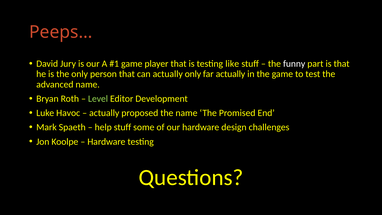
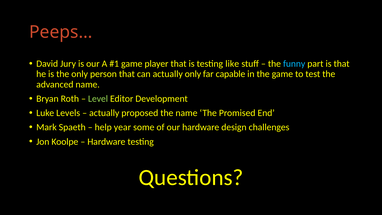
funny colour: white -> light blue
far actually: actually -> capable
Havoc: Havoc -> Levels
help stuff: stuff -> year
